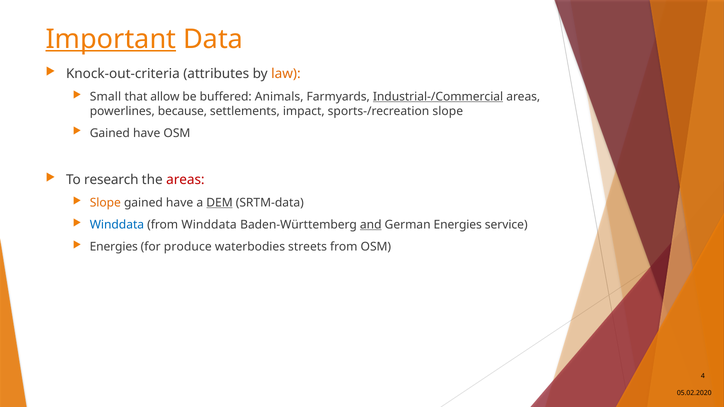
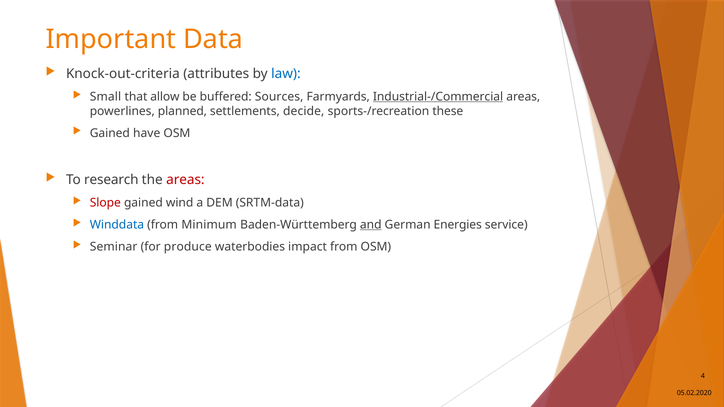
Important underline: present -> none
law colour: orange -> blue
Animals: Animals -> Sources
because: because -> planned
impact: impact -> decide
sports-/recreation slope: slope -> these
Slope at (105, 203) colour: orange -> red
have at (180, 203): have -> wind
DEM underline: present -> none
from Winddata: Winddata -> Minimum
Energies at (114, 247): Energies -> Seminar
streets: streets -> impact
